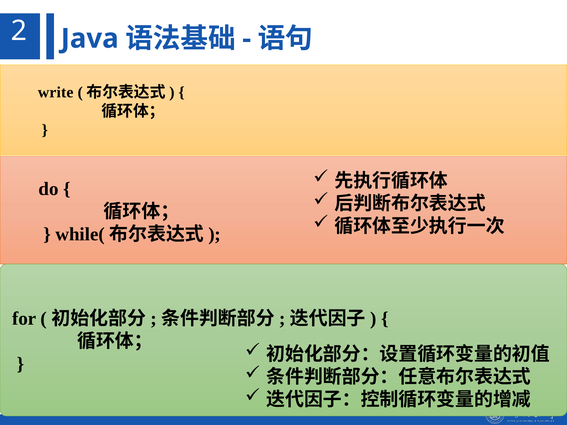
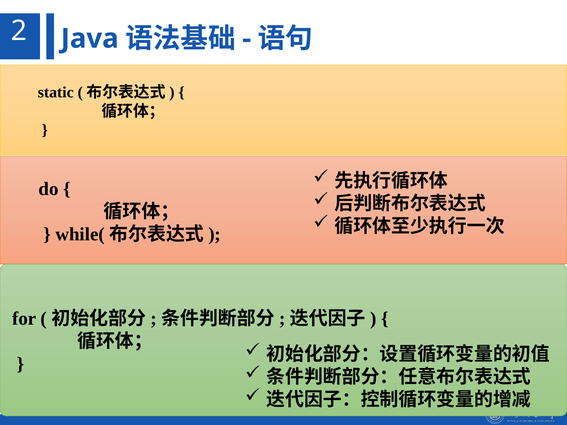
write: write -> static
